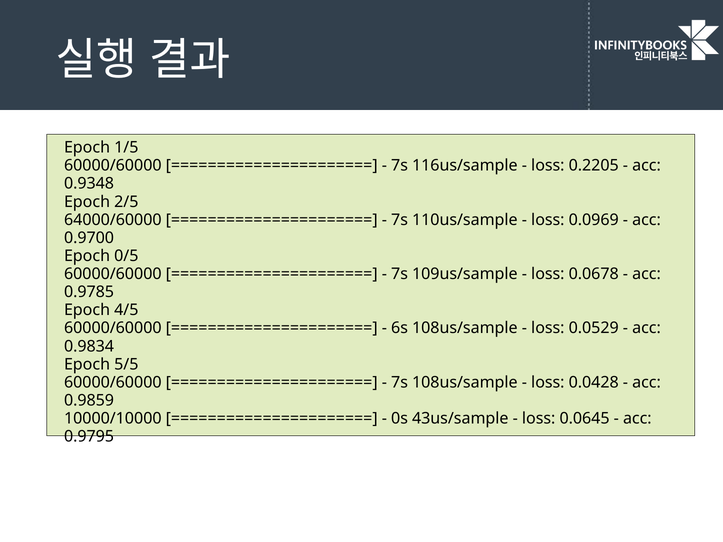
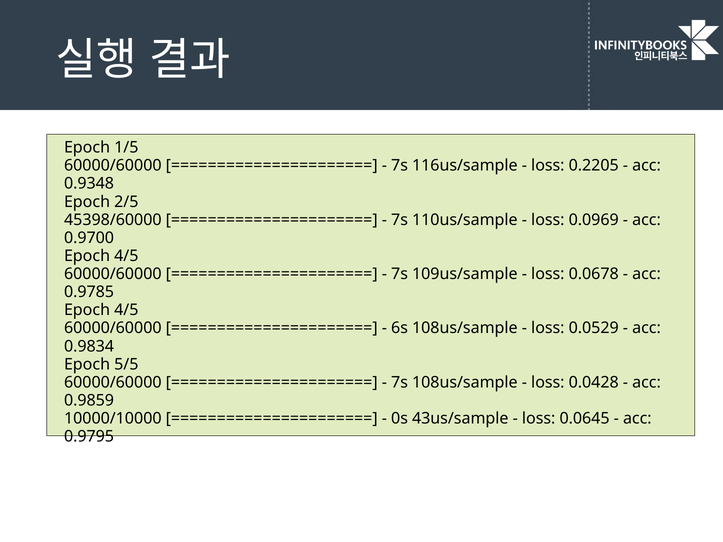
64000/60000: 64000/60000 -> 45398/60000
0/5 at (126, 256): 0/5 -> 4/5
